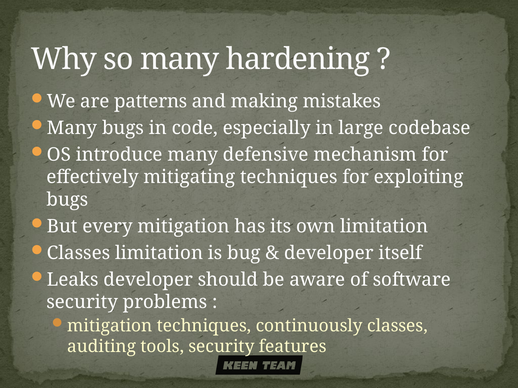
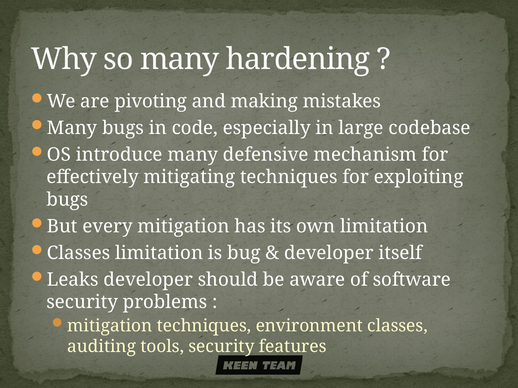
patterns: patterns -> pivoting
continuously: continuously -> environment
